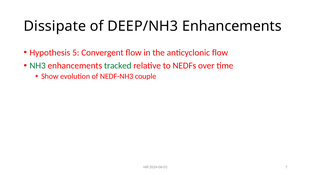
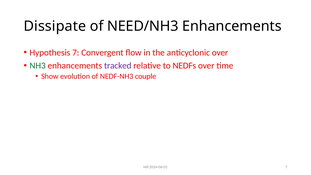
DEEP/NH3: DEEP/NH3 -> NEED/NH3
Hypothesis 5: 5 -> 7
anticyclonic flow: flow -> over
tracked colour: green -> purple
